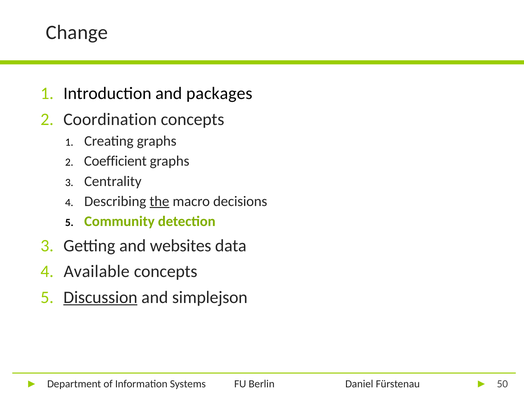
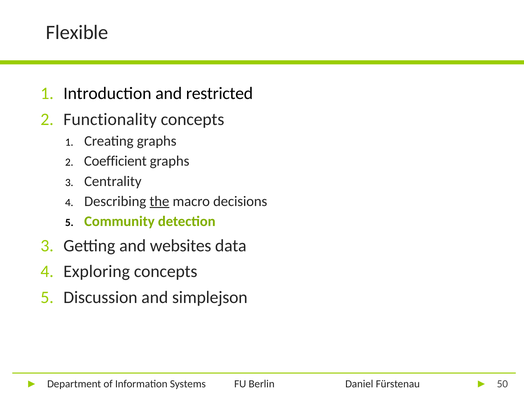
Change: Change -> Flexible
packages: packages -> restricted
Coordination: Coordination -> Functionality
Available: Available -> Exploring
Discussion underline: present -> none
